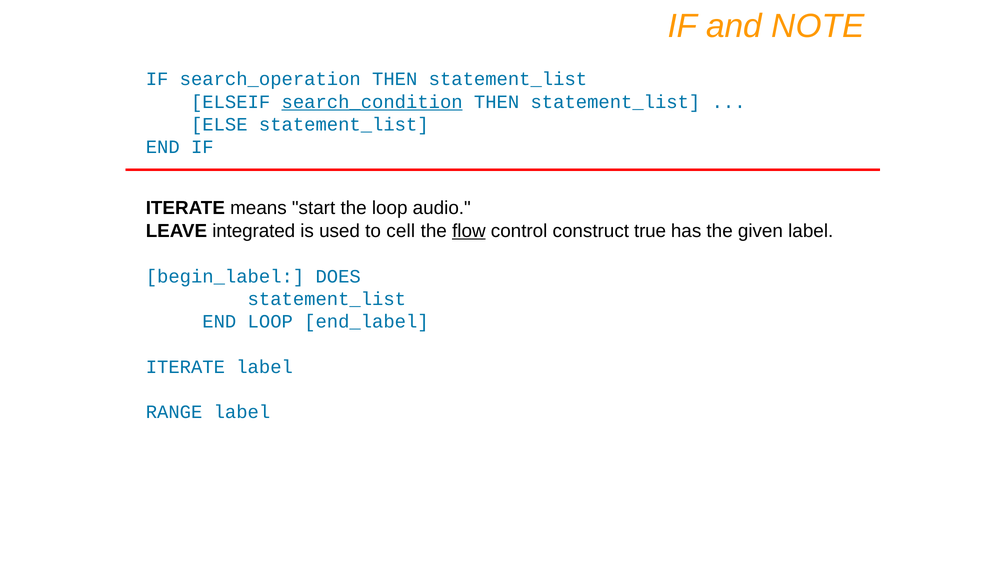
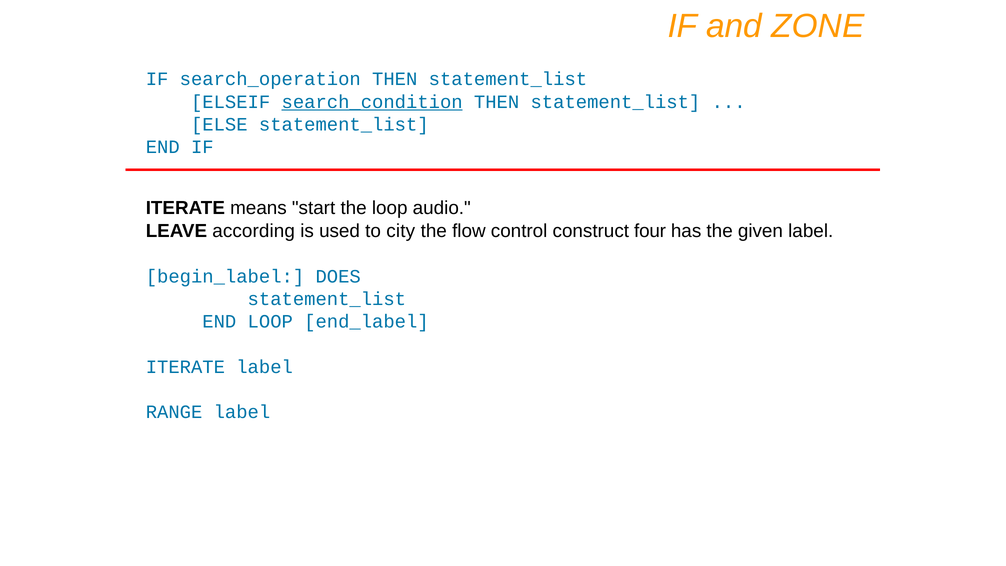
NOTE: NOTE -> ZONE
integrated: integrated -> according
cell: cell -> city
flow underline: present -> none
true: true -> four
